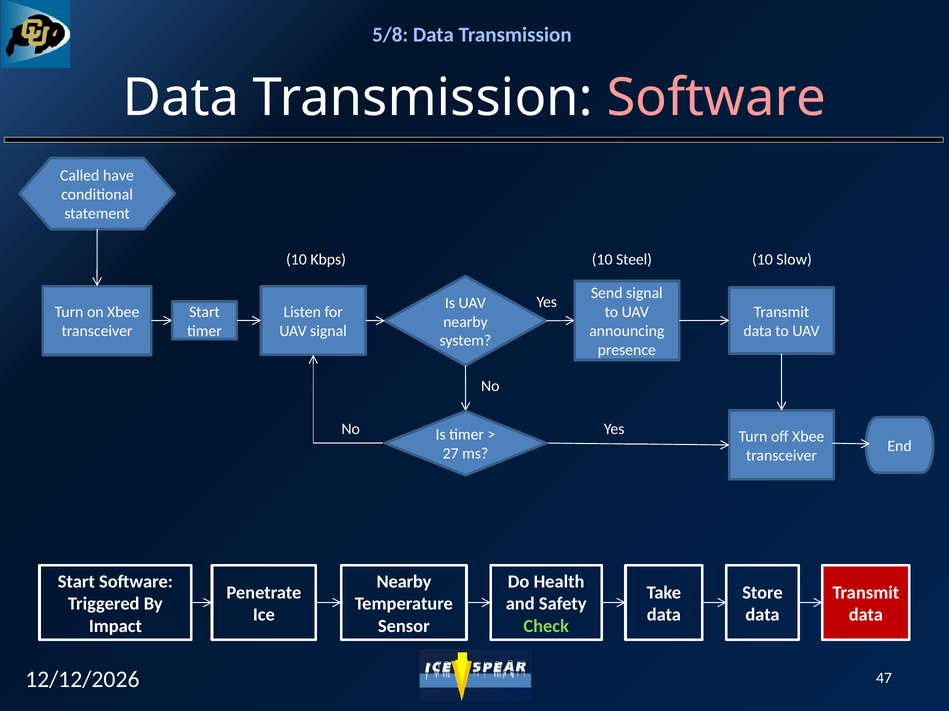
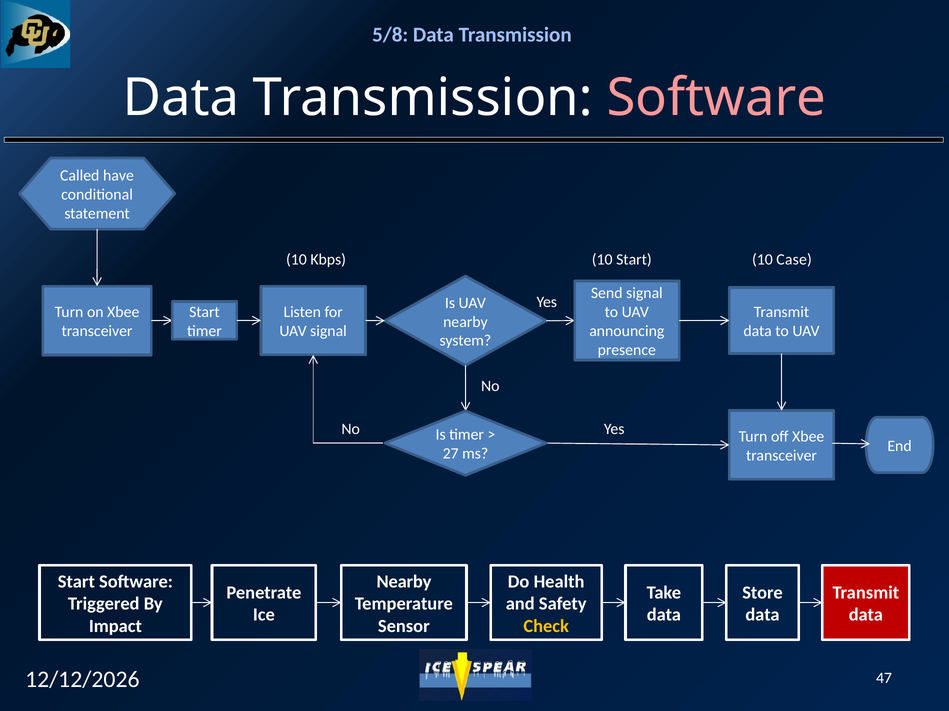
10 Steel: Steel -> Start
Slow: Slow -> Case
Check colour: light green -> yellow
